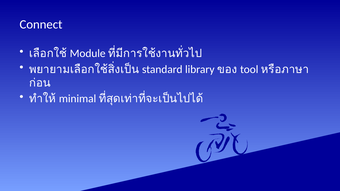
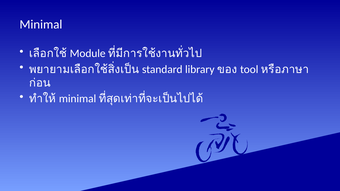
Connect at (41, 24): Connect -> Minimal
